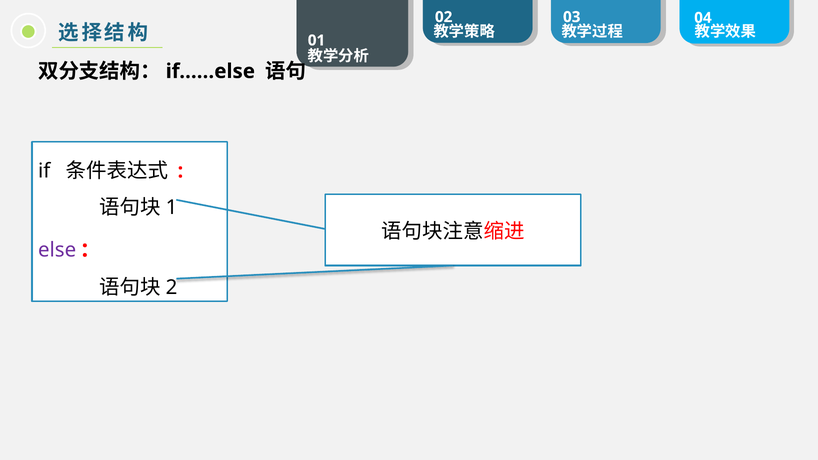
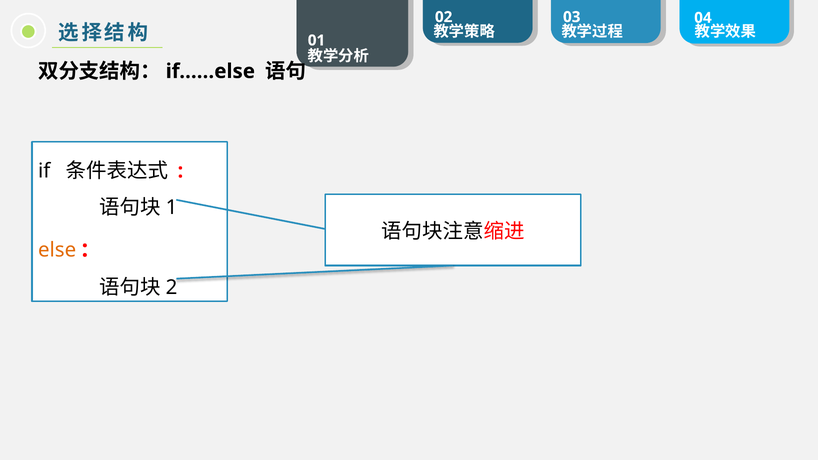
else colour: purple -> orange
